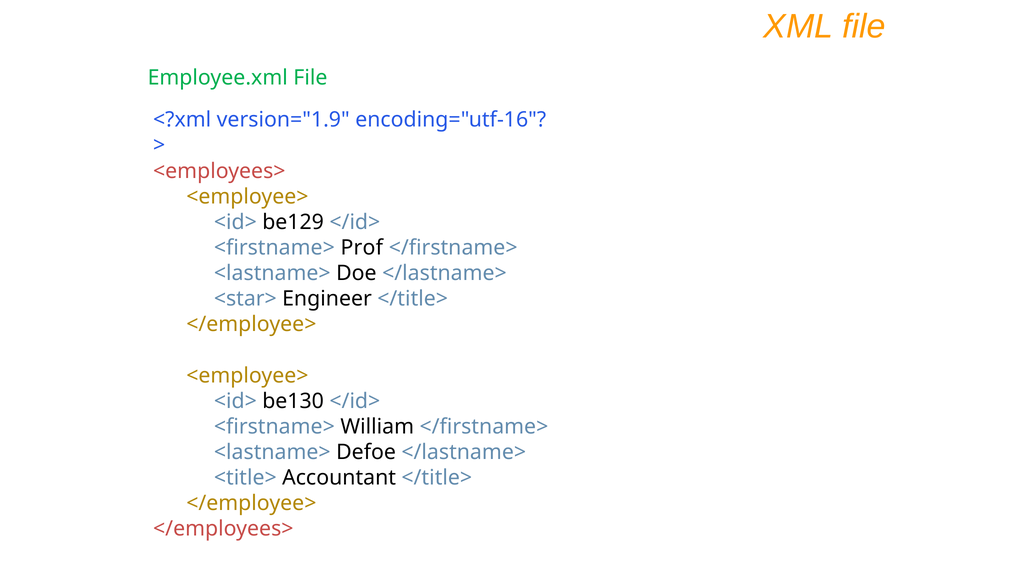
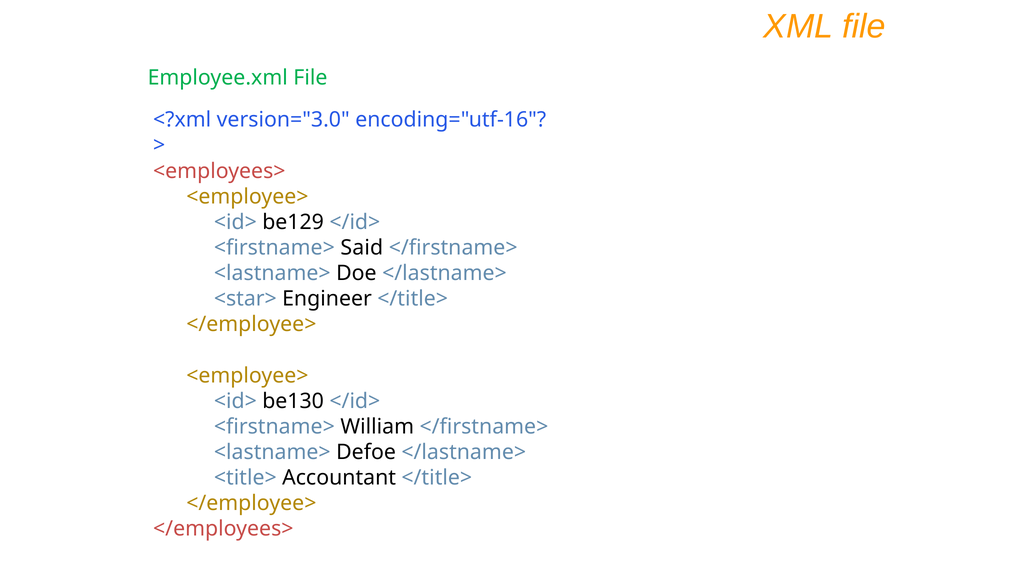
version="1.9: version="1.9 -> version="3.0
Prof: Prof -> Said
